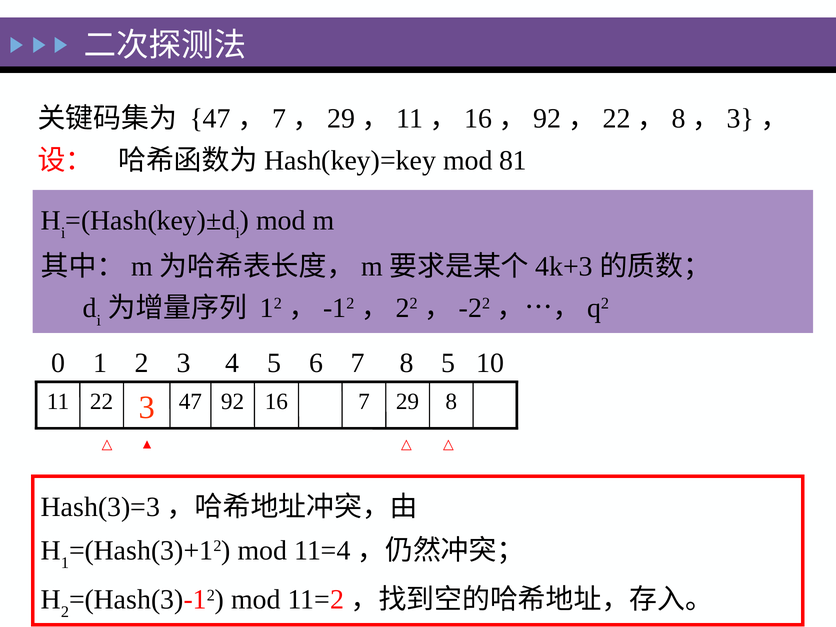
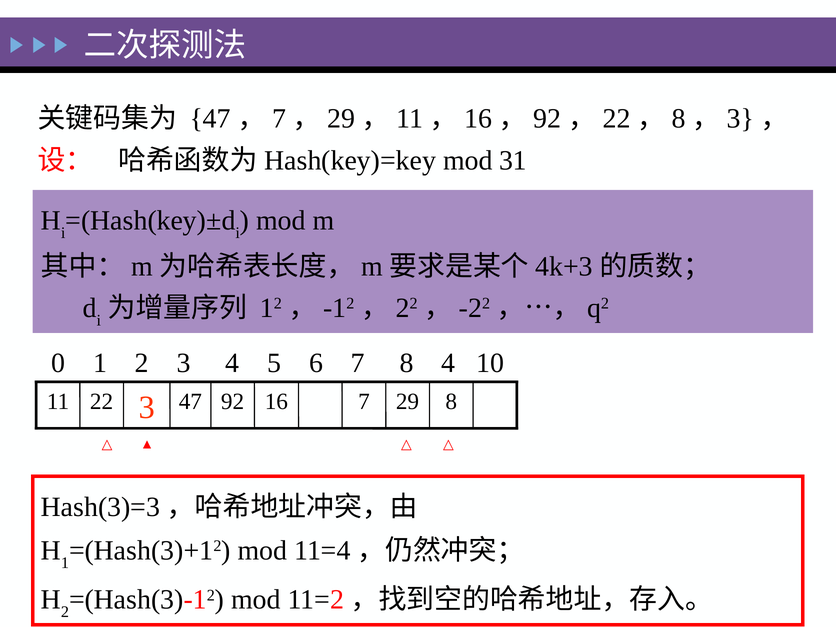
81: 81 -> 31
8 5: 5 -> 4
